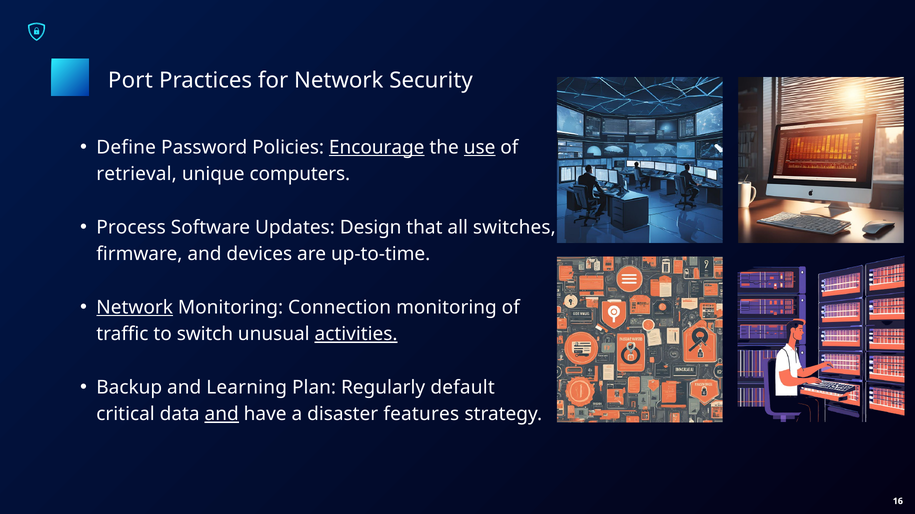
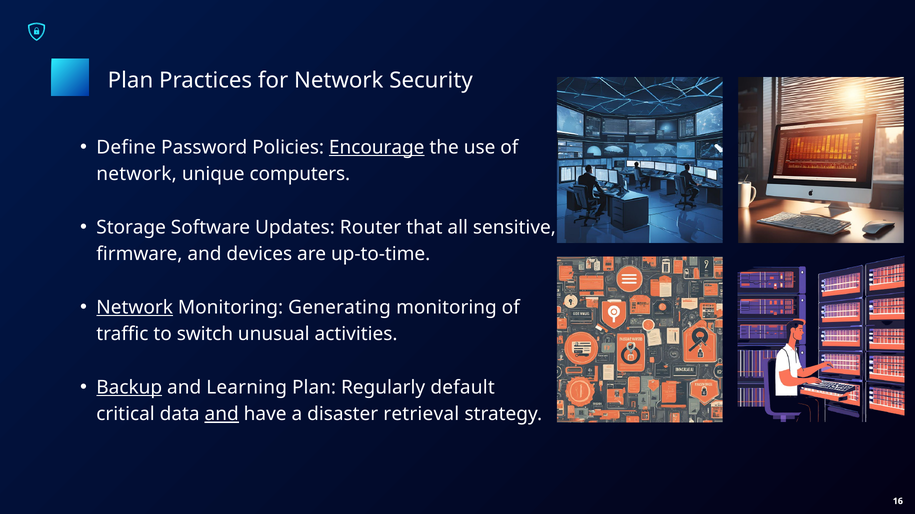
Port at (130, 80): Port -> Plan
use underline: present -> none
retrieval at (137, 174): retrieval -> network
Process: Process -> Storage
Design: Design -> Router
switches: switches -> sensitive
Connection: Connection -> Generating
activities underline: present -> none
Backup underline: none -> present
features: features -> retrieval
